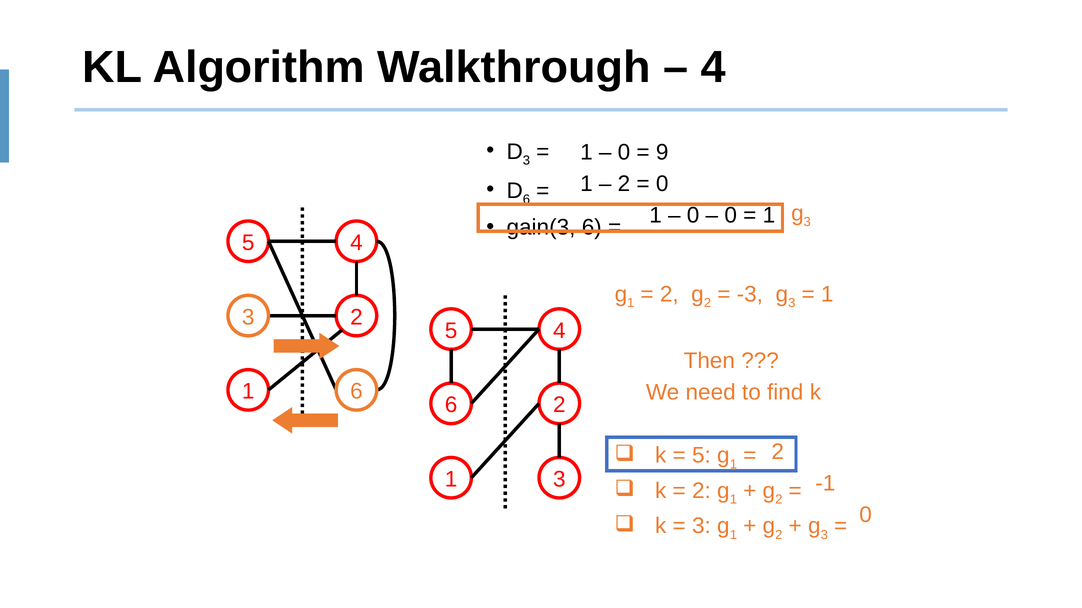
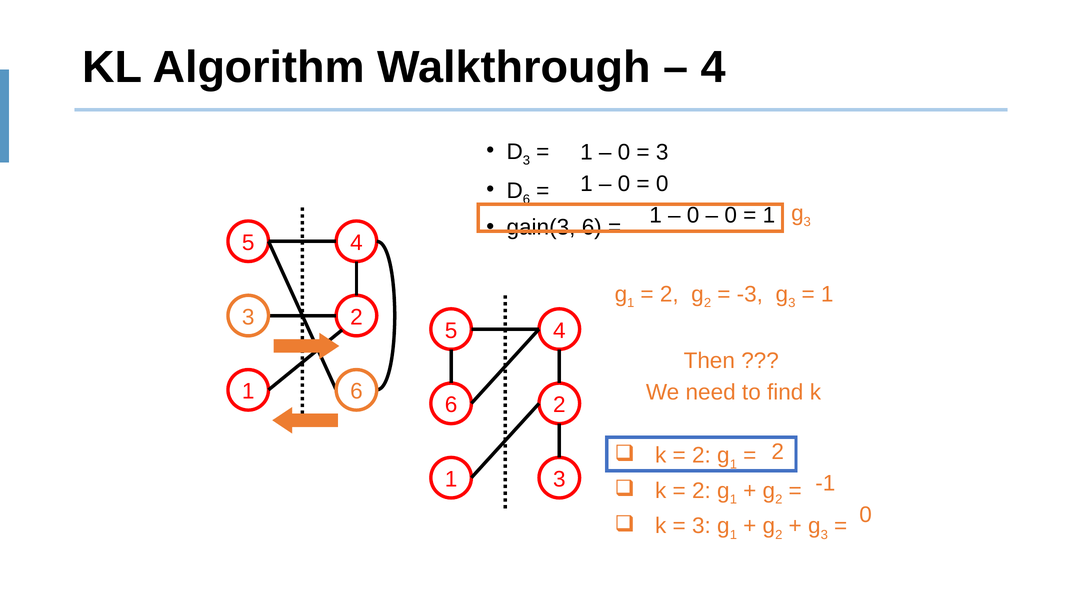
9 at (662, 152): 9 -> 3
2 at (624, 184): 2 -> 0
5 at (701, 456): 5 -> 2
